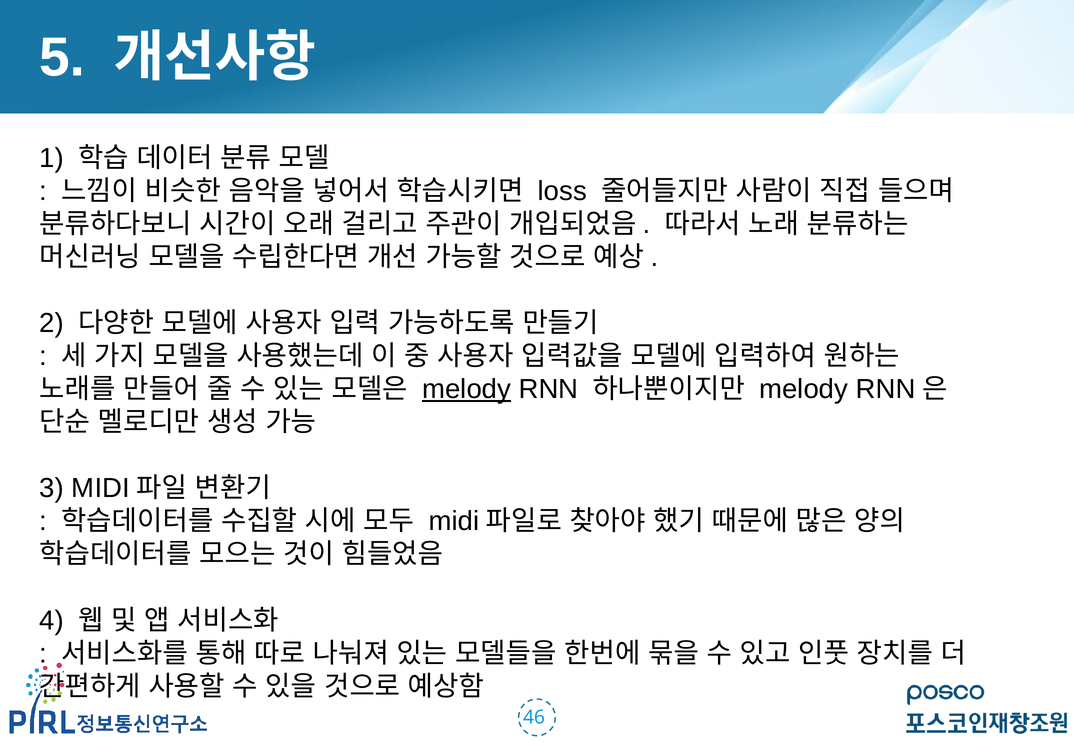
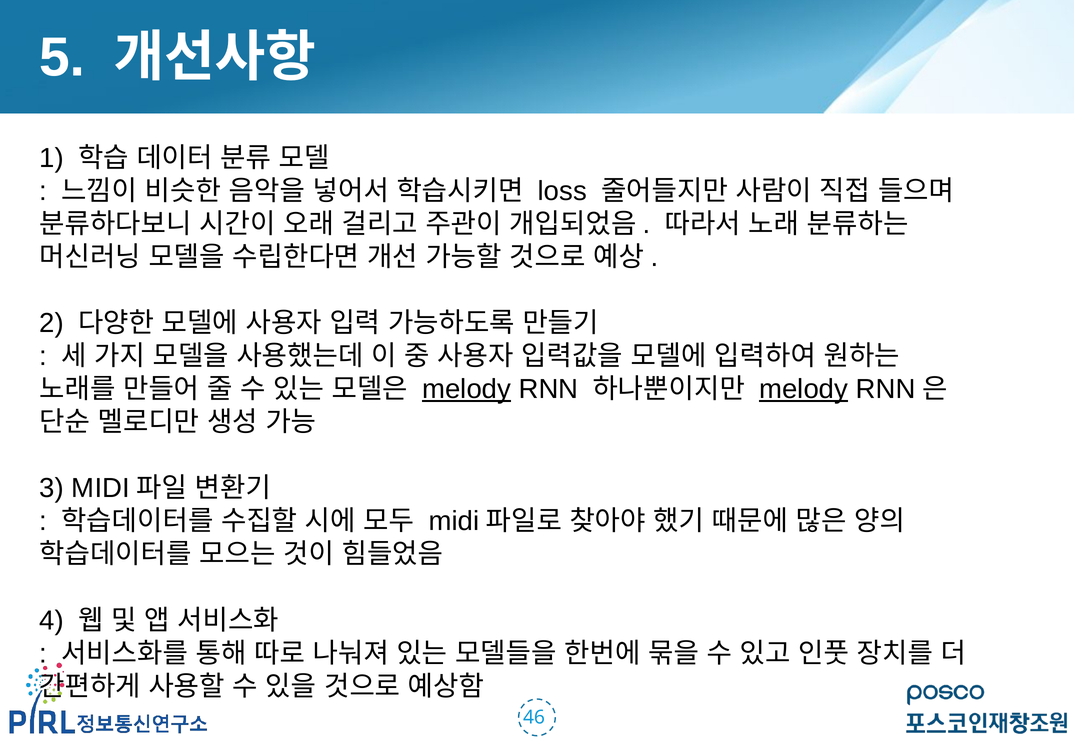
melody at (804, 389) underline: none -> present
